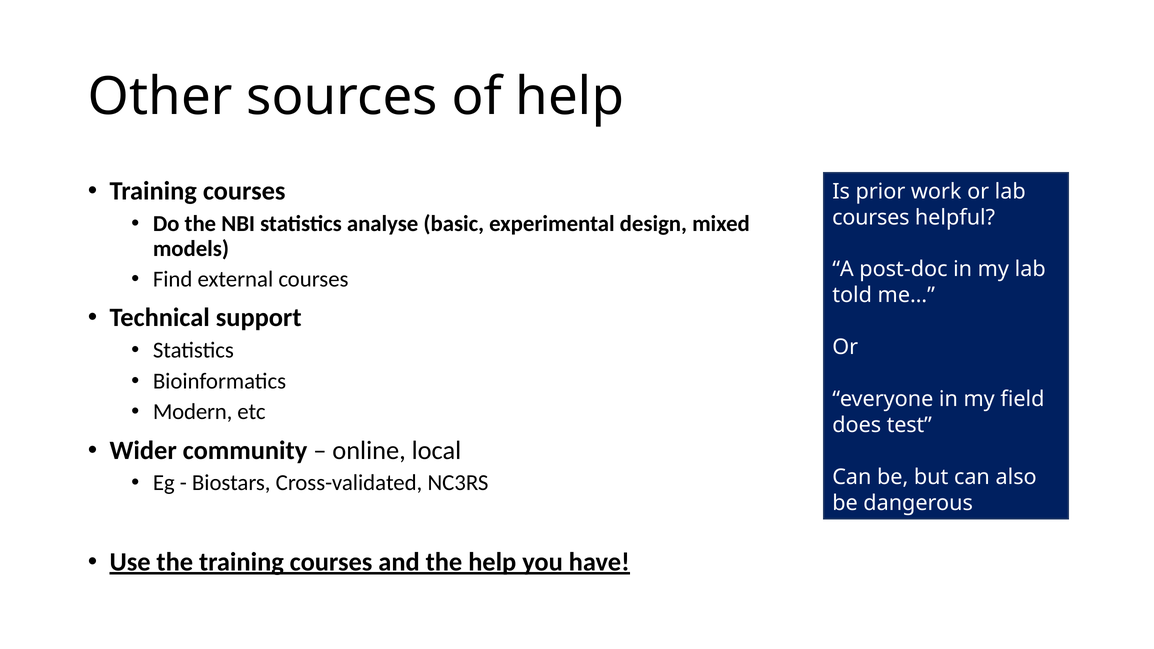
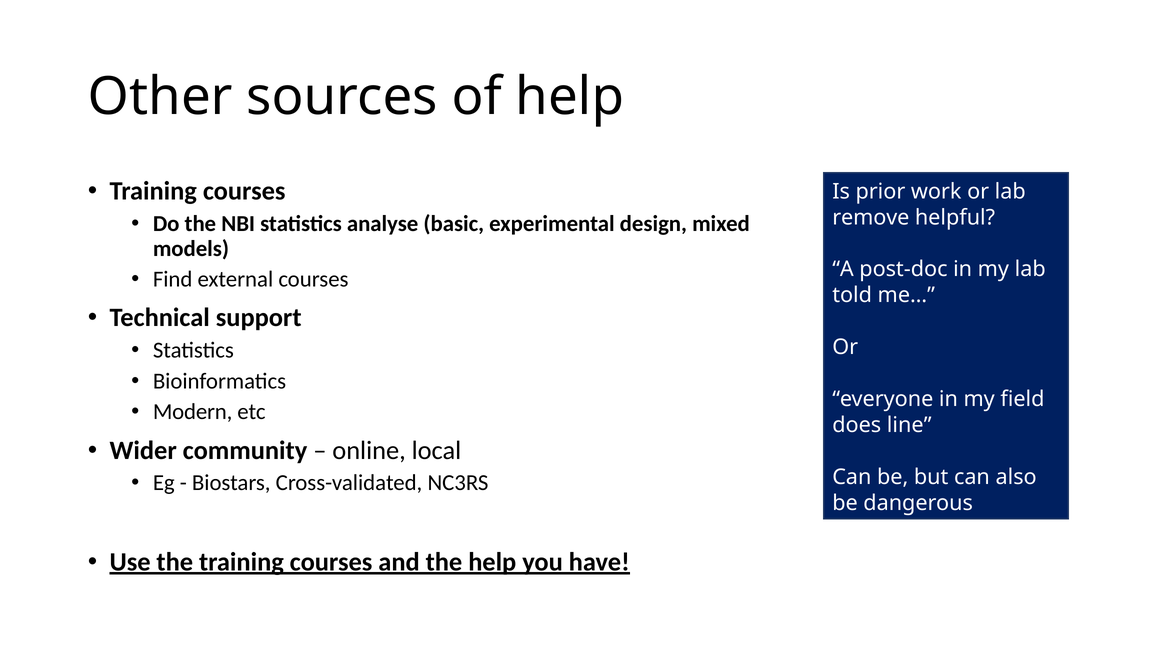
courses at (871, 217): courses -> remove
test: test -> line
